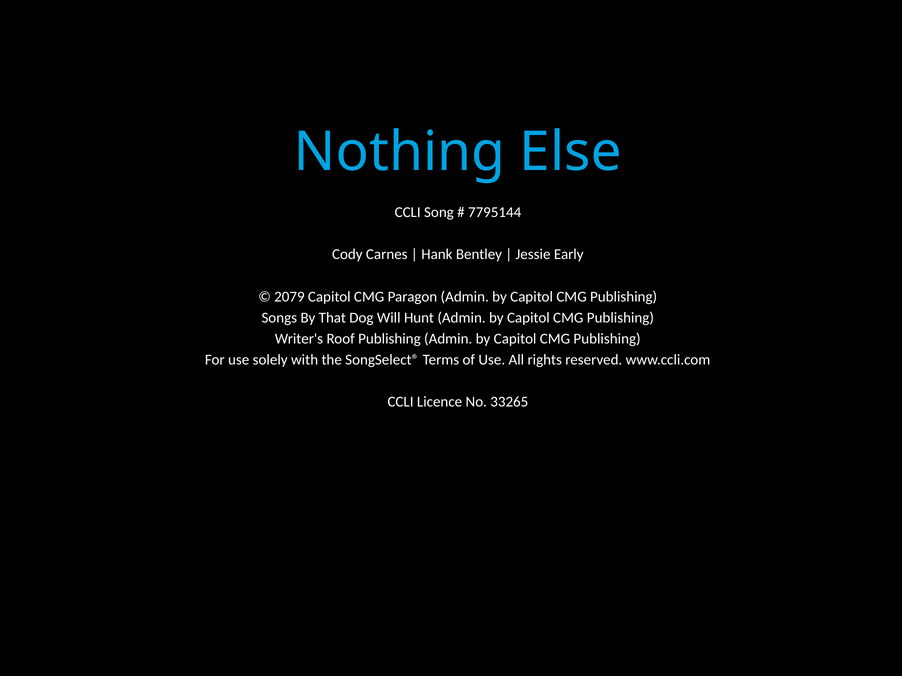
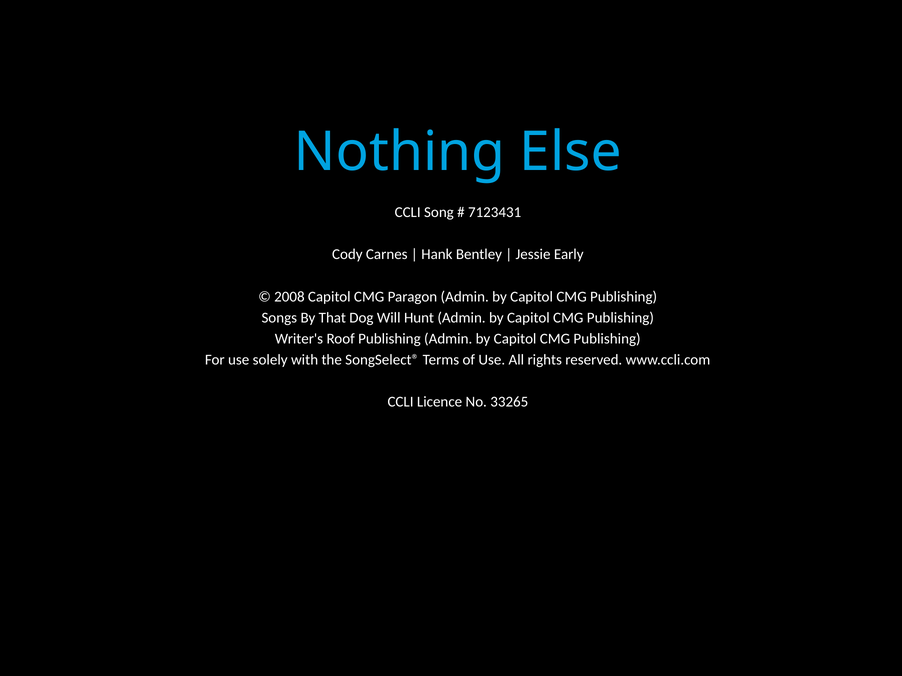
7795144: 7795144 -> 7123431
2079: 2079 -> 2008
